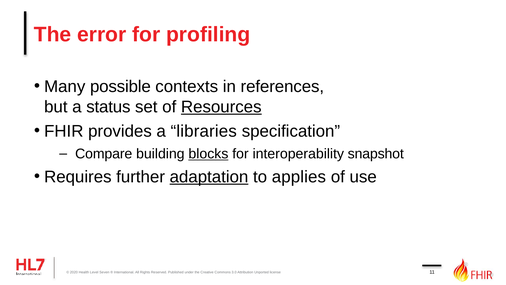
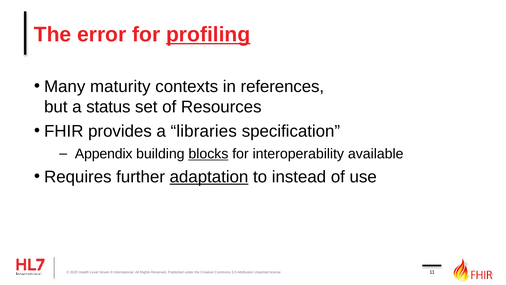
profiling underline: none -> present
possible: possible -> maturity
Resources underline: present -> none
Compare: Compare -> Appendix
snapshot: snapshot -> available
applies: applies -> instead
